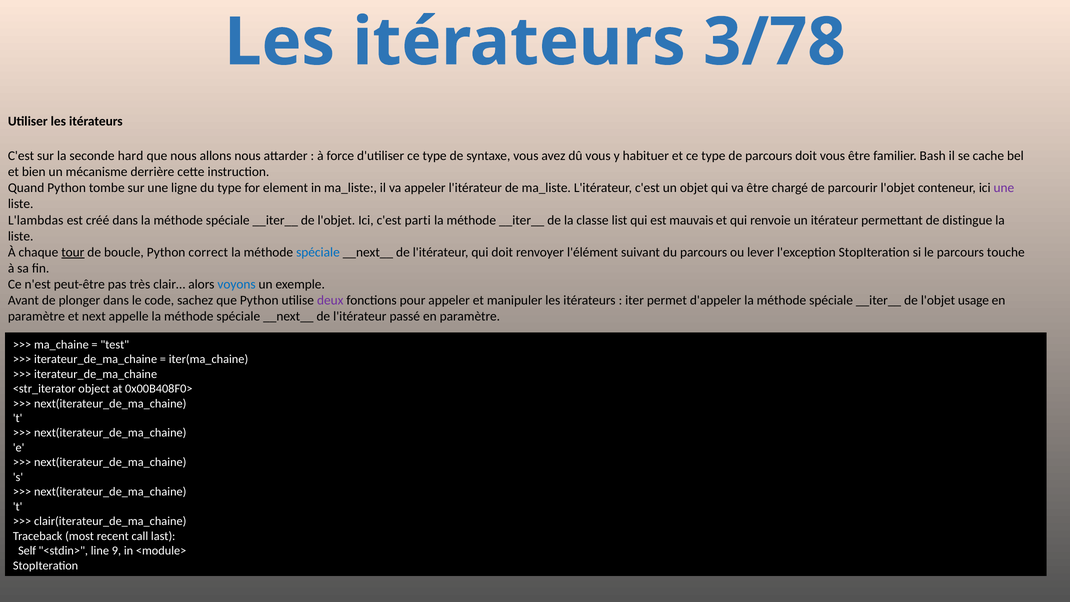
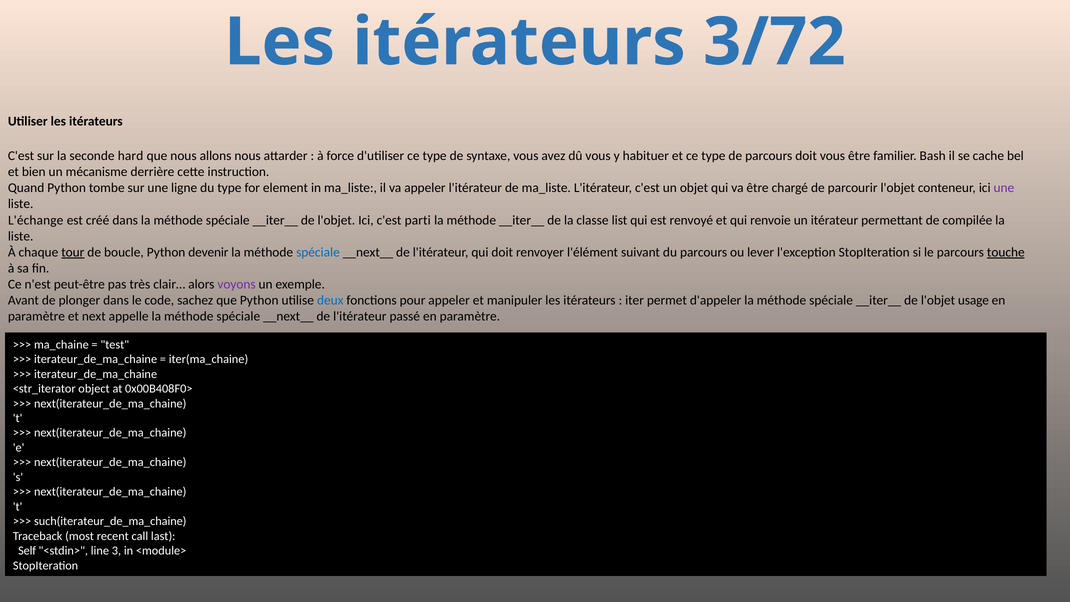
3/78: 3/78 -> 3/72
L'lambdas: L'lambdas -> L'échange
mauvais: mauvais -> renvoyé
distingue: distingue -> compilée
correct: correct -> devenir
touche underline: none -> present
voyons colour: blue -> purple
deux colour: purple -> blue
clair(iterateur_de_ma_chaine: clair(iterateur_de_ma_chaine -> such(iterateur_de_ma_chaine
9: 9 -> 3
